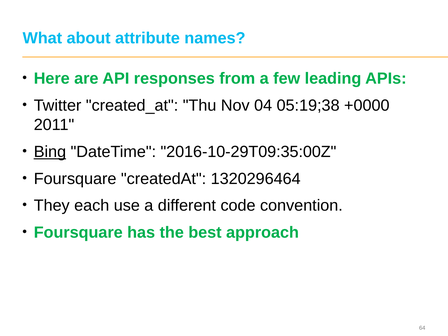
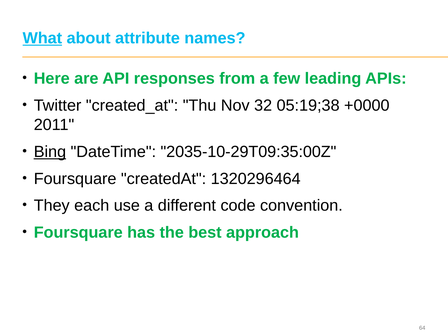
What underline: none -> present
04: 04 -> 32
2016-10-29T09:35:00Z: 2016-10-29T09:35:00Z -> 2035-10-29T09:35:00Z
